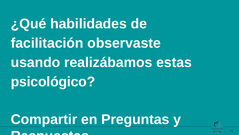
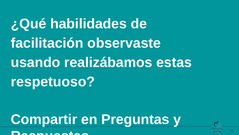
psicológico: psicológico -> respetuoso
